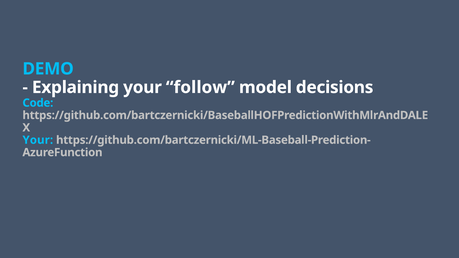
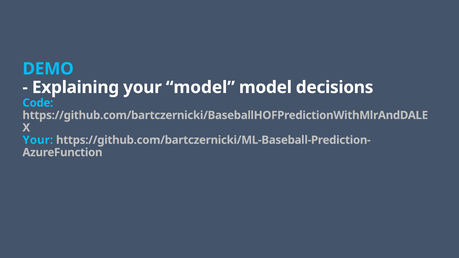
your follow: follow -> model
